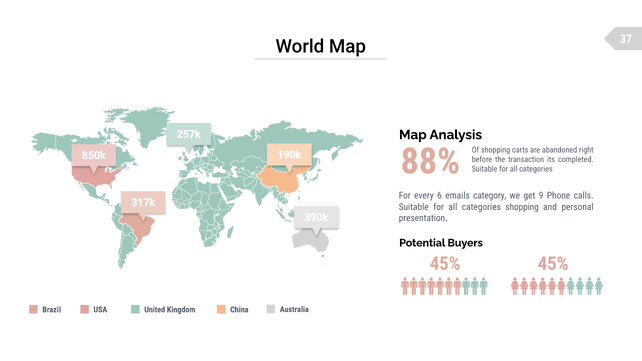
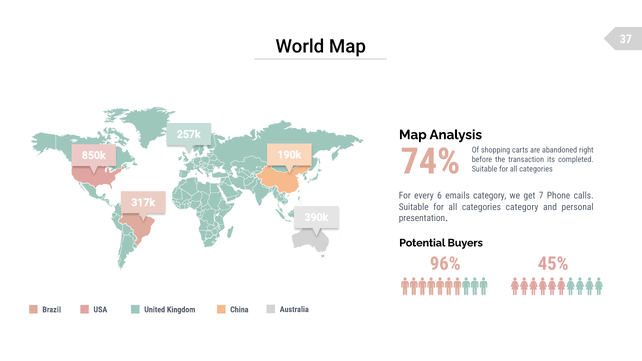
88%: 88% -> 74%
9: 9 -> 7
categories shopping: shopping -> category
45% at (445, 264): 45% -> 96%
